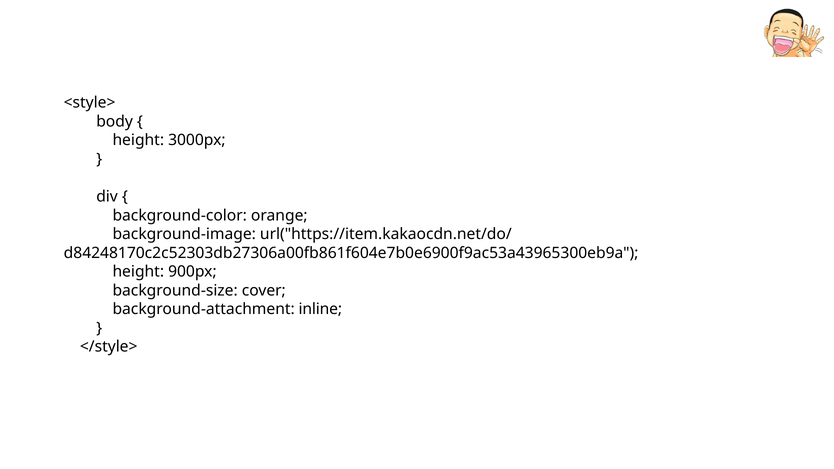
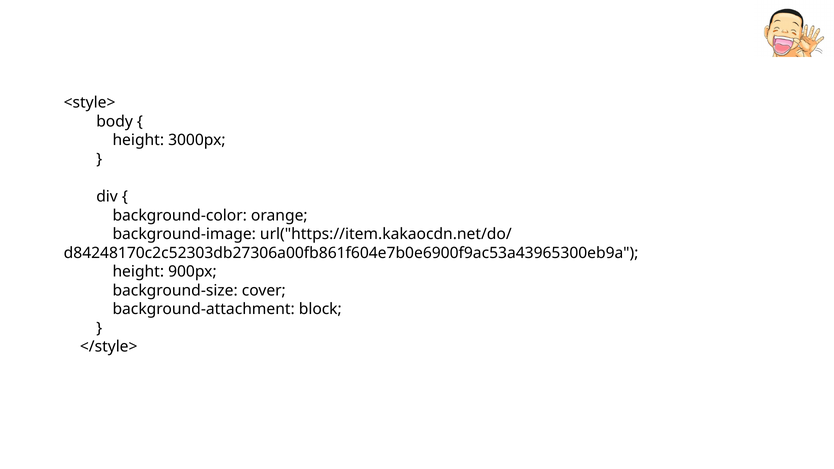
inline: inline -> block
